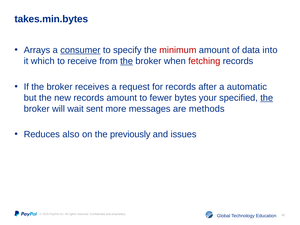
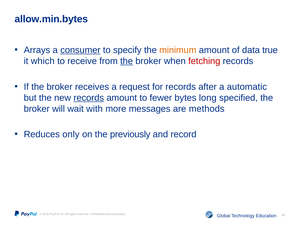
takes.min.bytes: takes.min.bytes -> allow.min.bytes
minimum colour: red -> orange
into: into -> true
records at (89, 98) underline: none -> present
your: your -> long
the at (267, 98) underline: present -> none
sent: sent -> with
also: also -> only
issues: issues -> record
